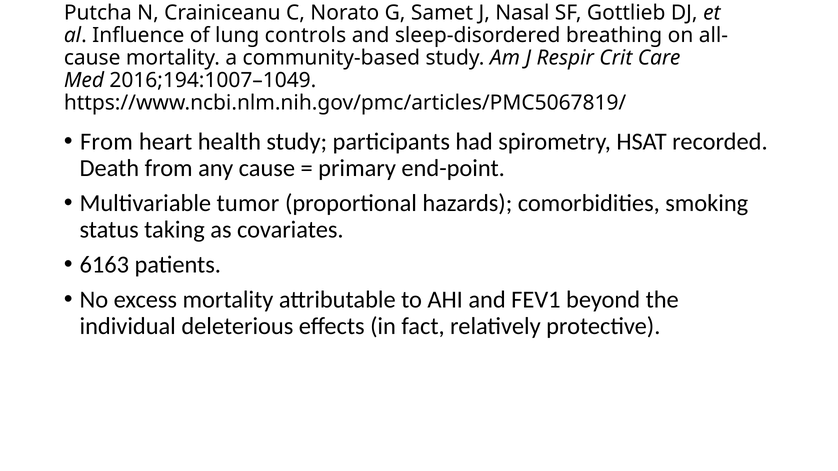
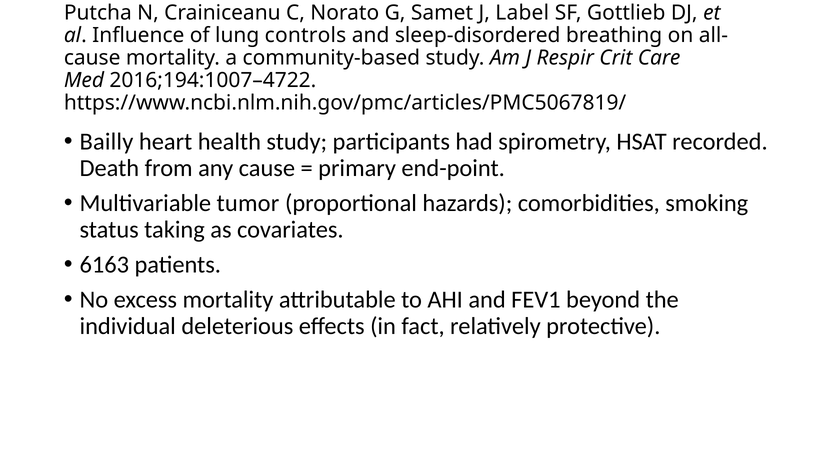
Nasal: Nasal -> Label
2016;194:1007–1049: 2016;194:1007–1049 -> 2016;194:1007–4722
From at (106, 142): From -> Bailly
